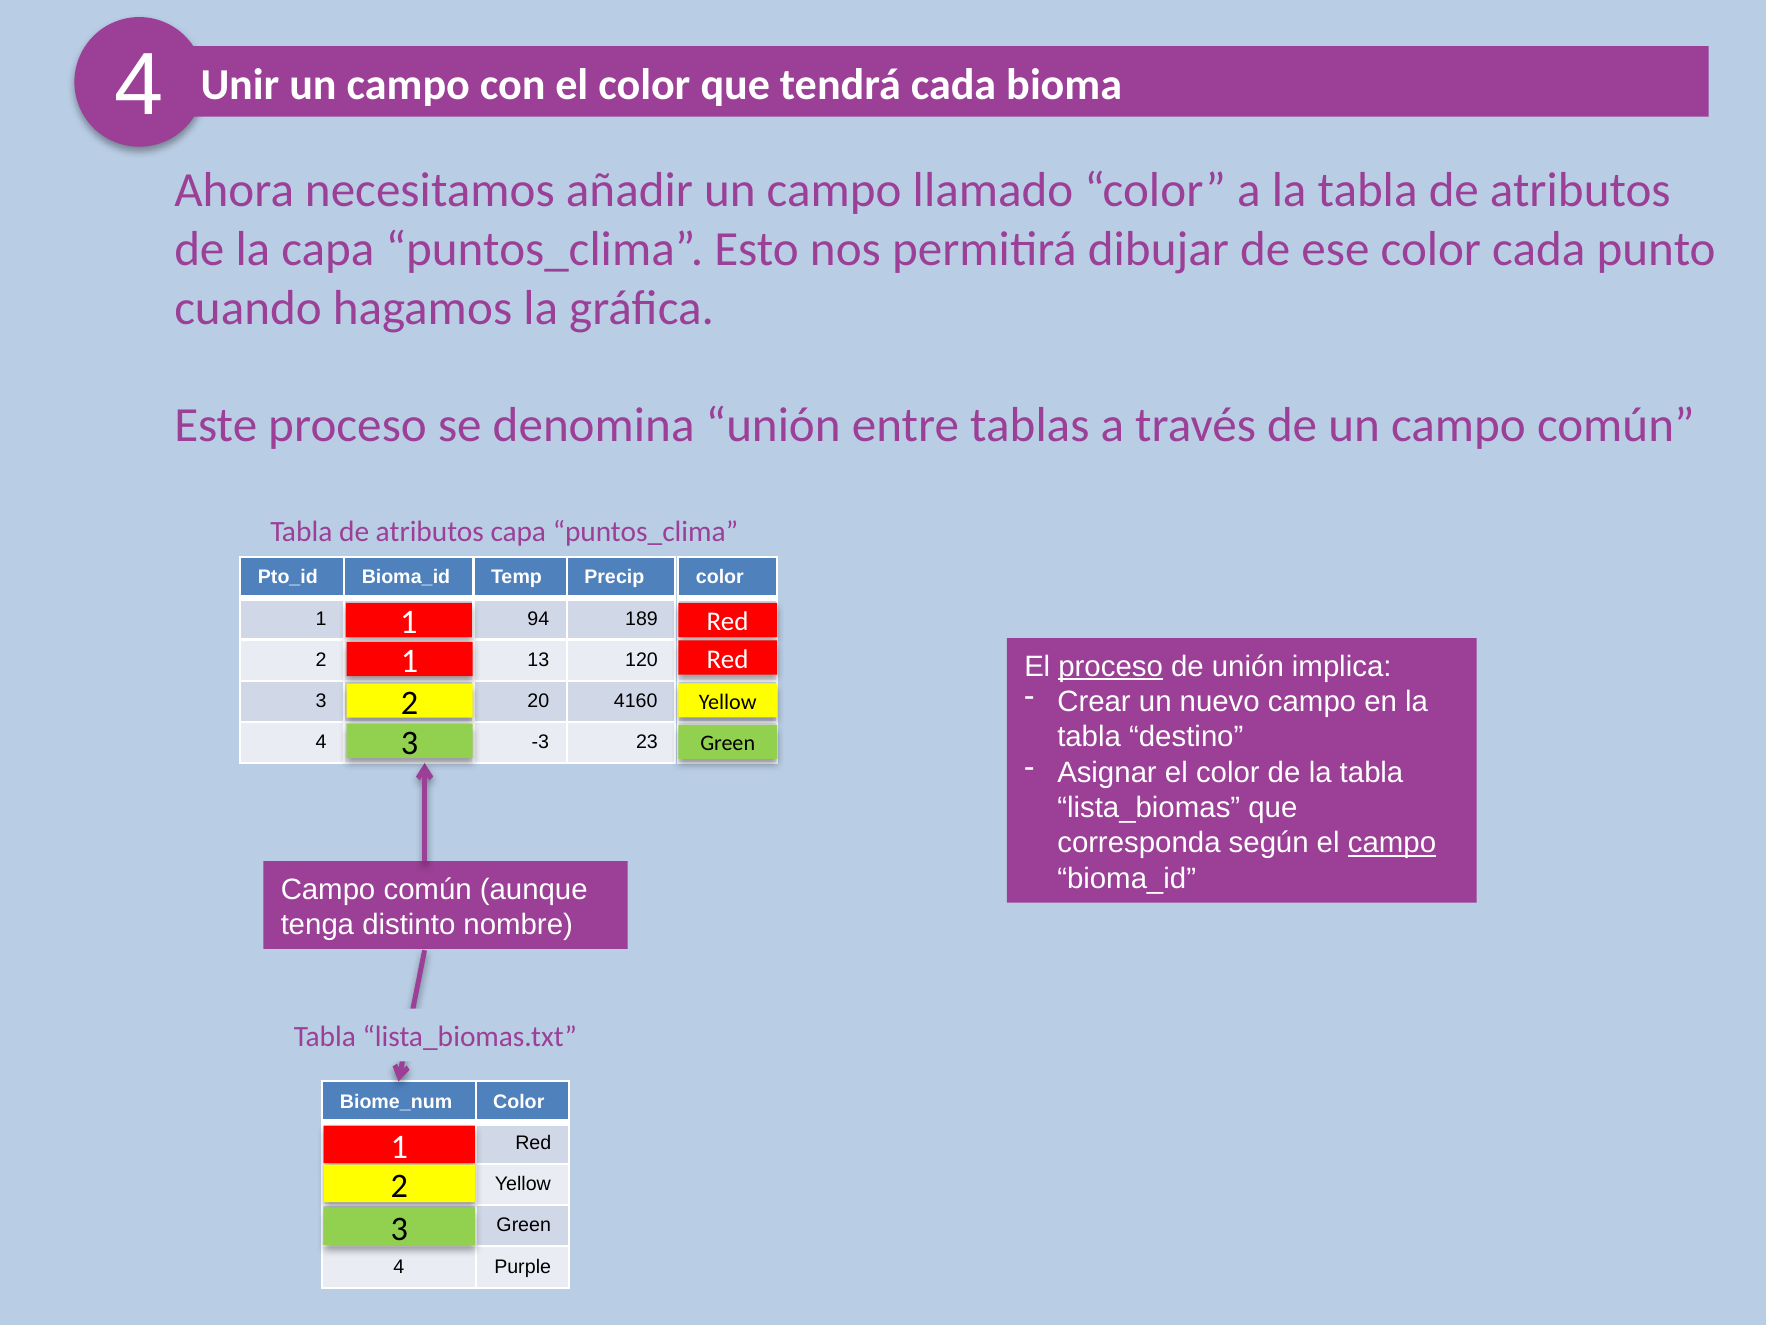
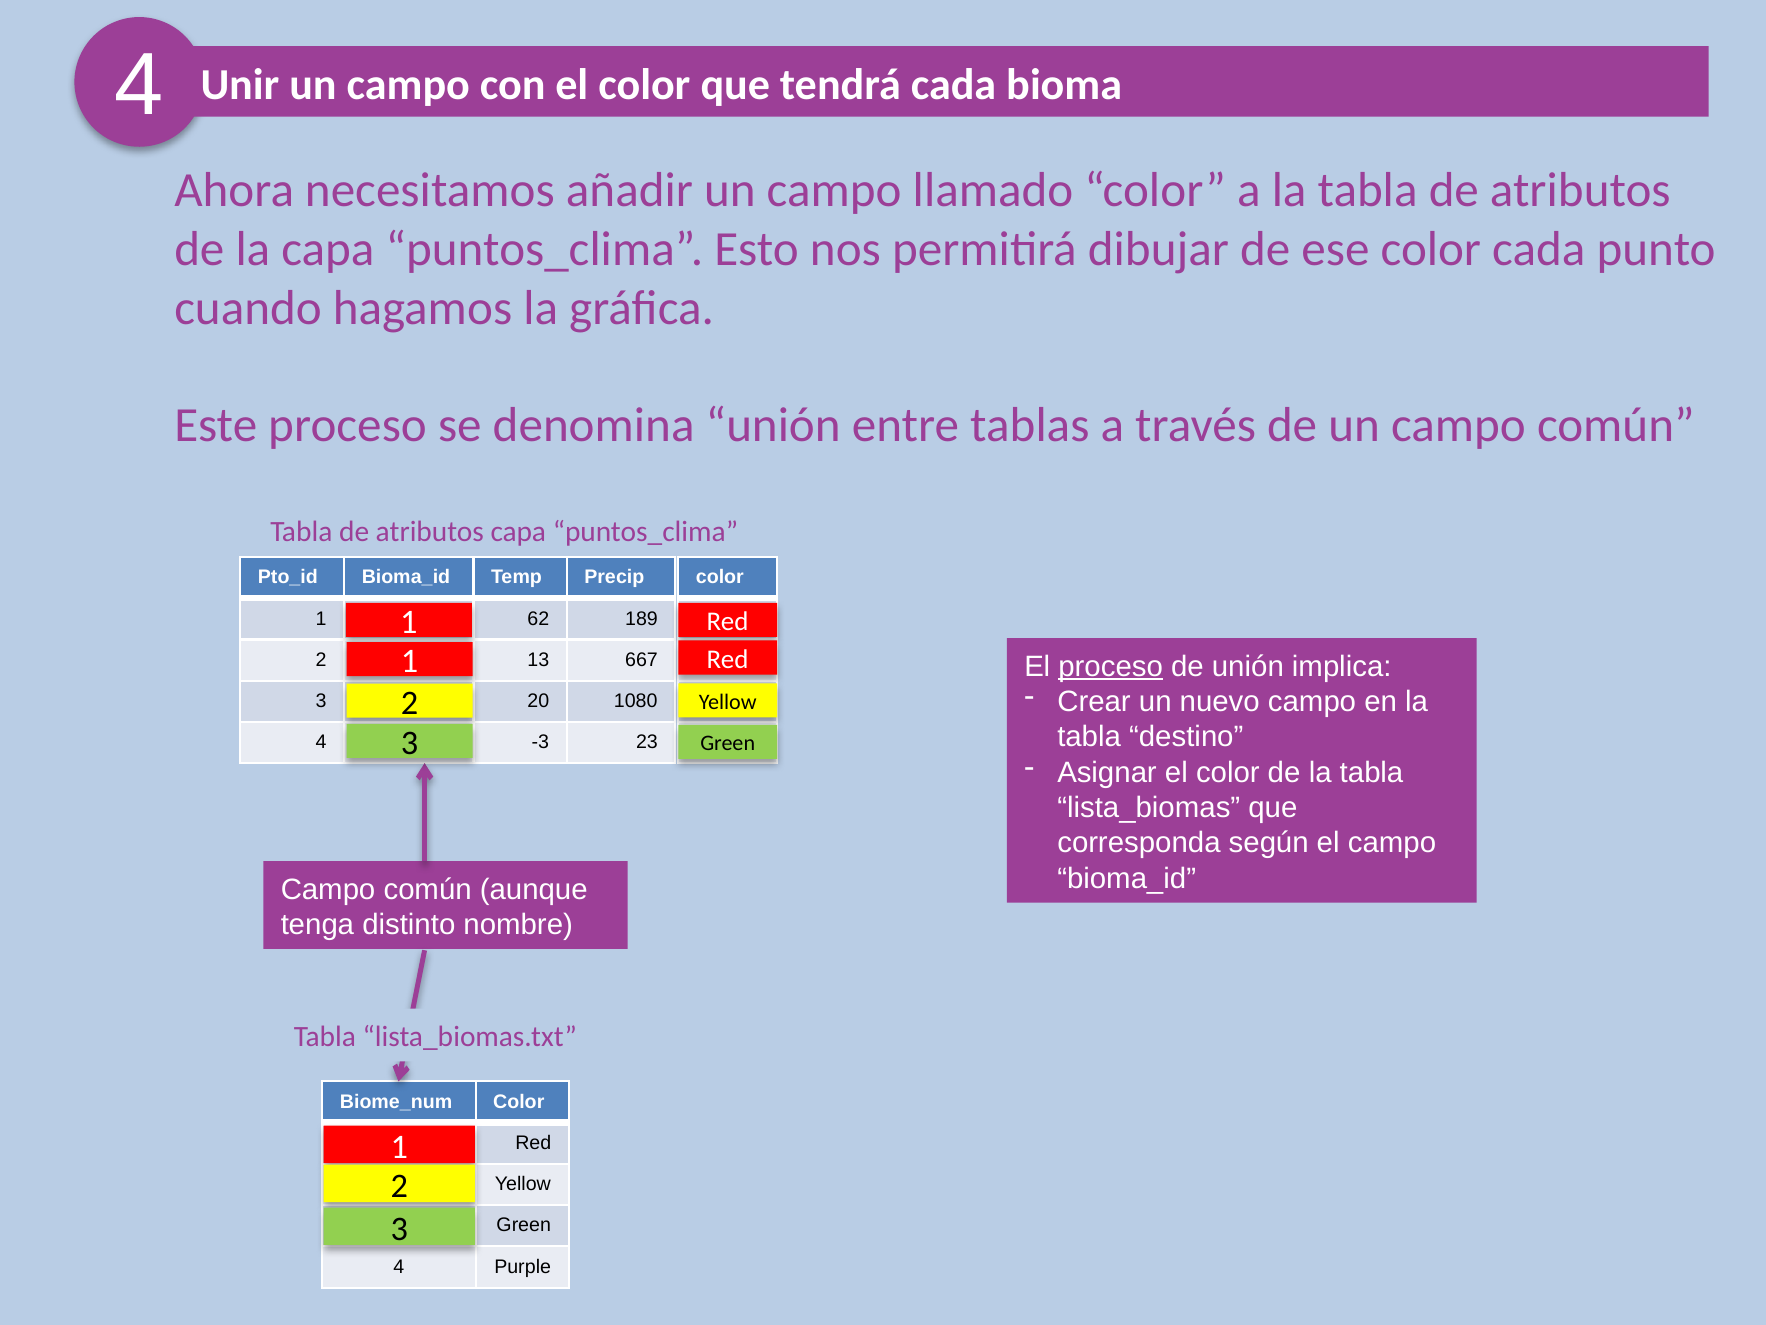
94: 94 -> 62
120: 120 -> 667
4160: 4160 -> 1080
campo at (1392, 843) underline: present -> none
